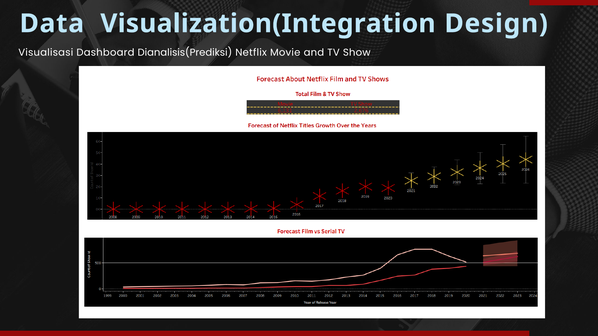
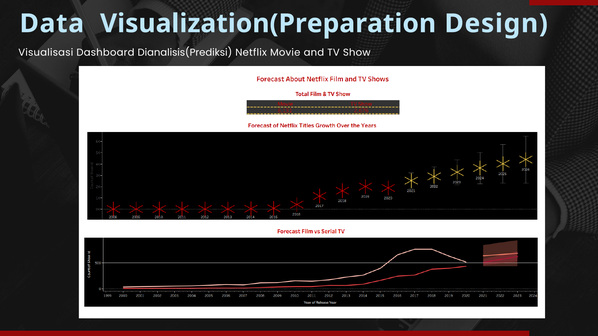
Visualization(Integration: Visualization(Integration -> Visualization(Preparation
